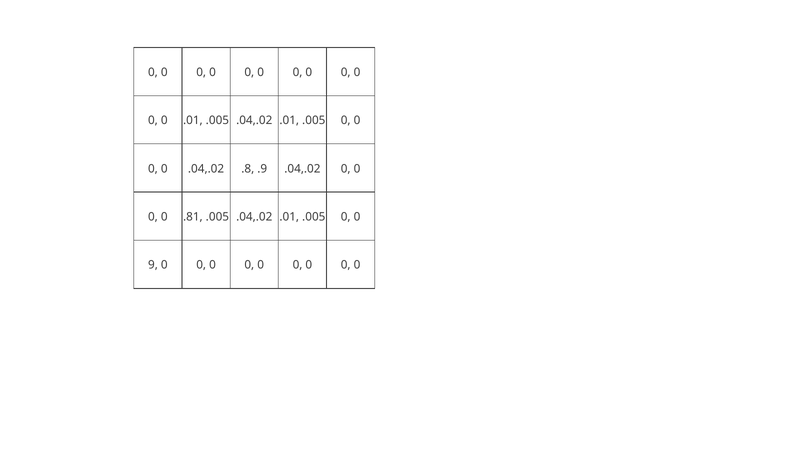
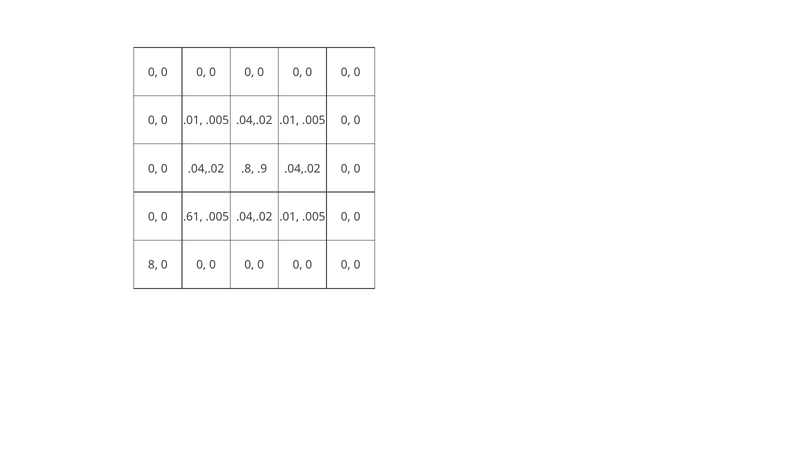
.81: .81 -> .61
9: 9 -> 8
